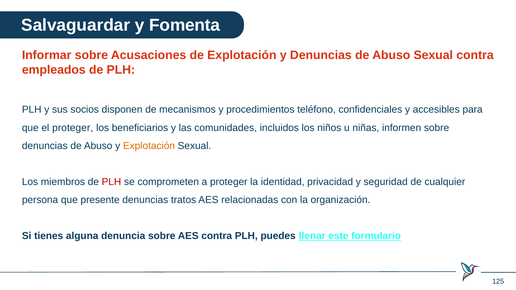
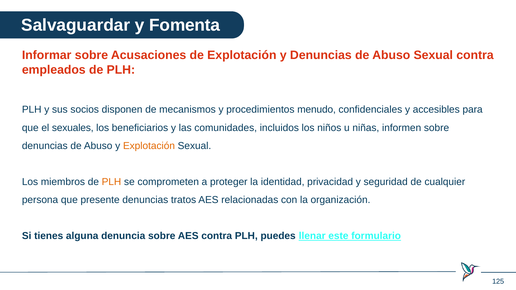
teléfono: teléfono -> menudo
el proteger: proteger -> sexuales
PLH at (111, 182) colour: red -> orange
